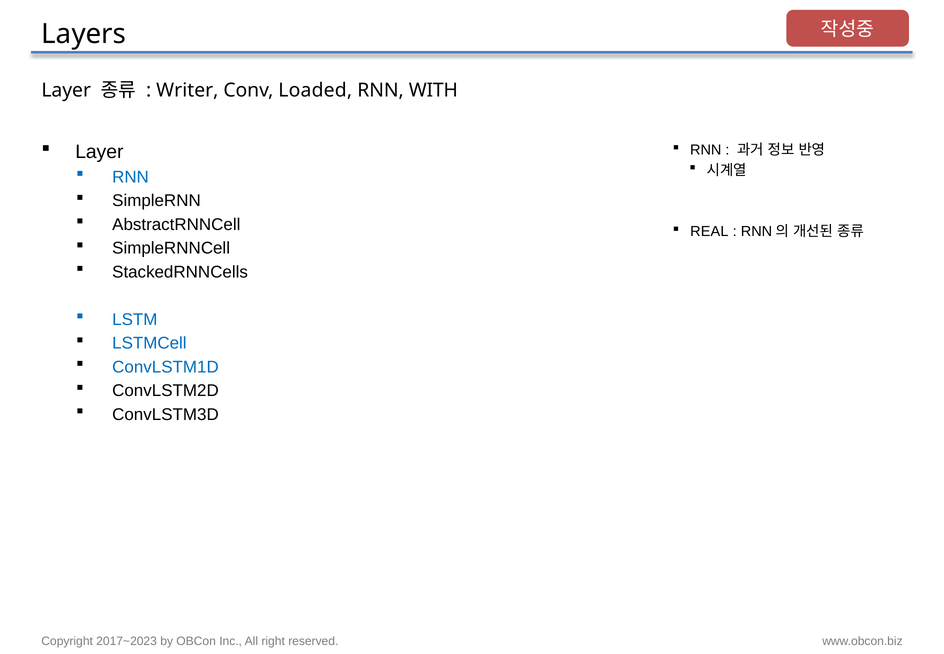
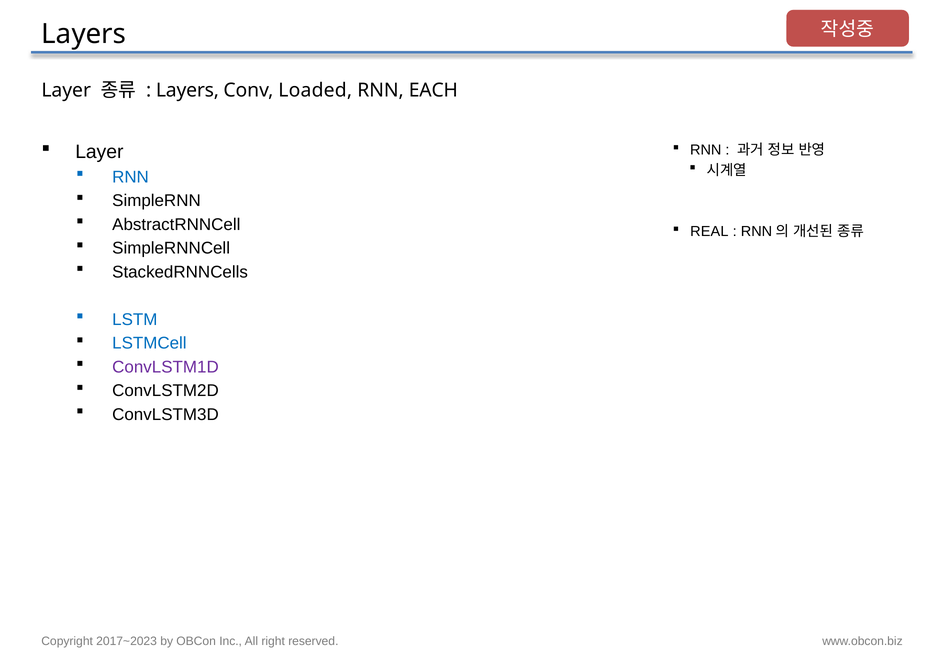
Writer at (187, 90): Writer -> Layers
WITH: WITH -> EACH
ConvLSTM1D colour: blue -> purple
